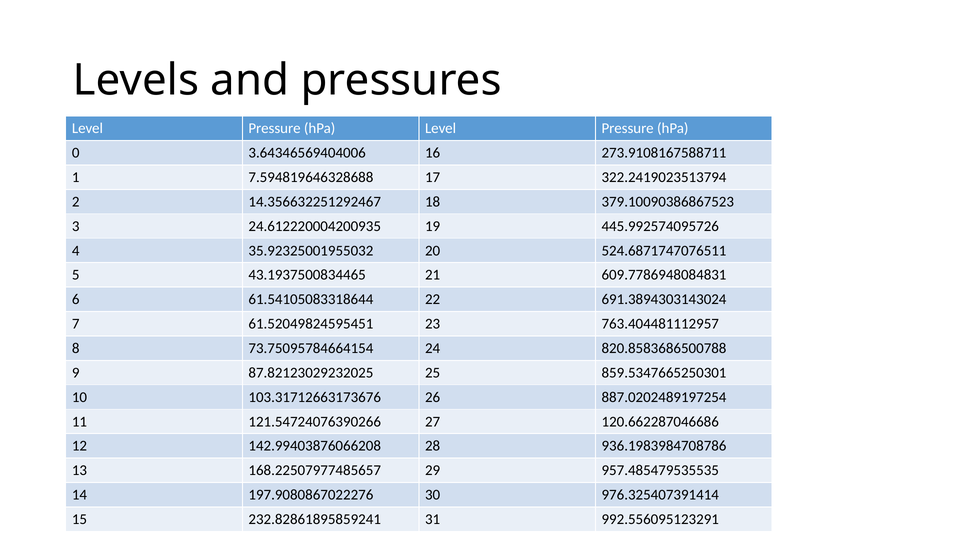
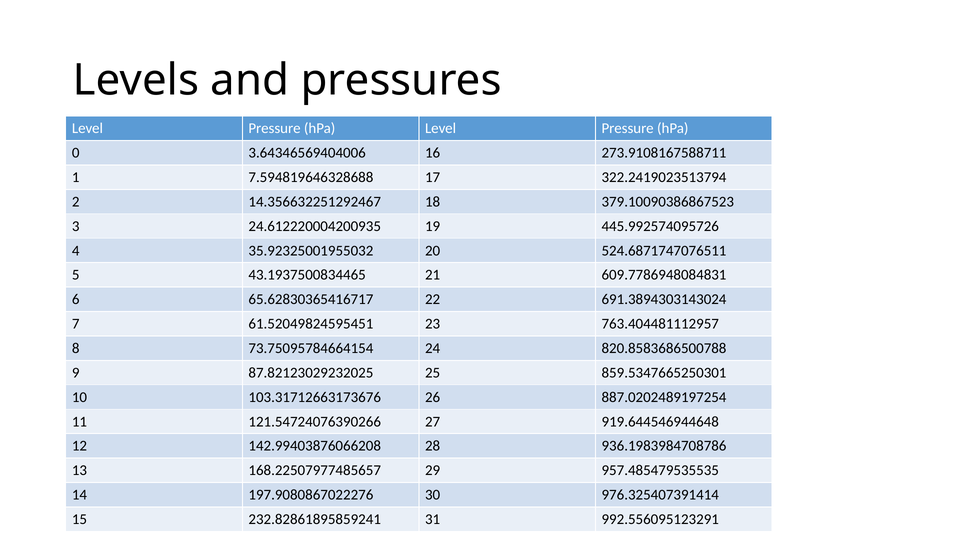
61.54105083318644: 61.54105083318644 -> 65.62830365416717
120.662287046686: 120.662287046686 -> 919.644546944648
